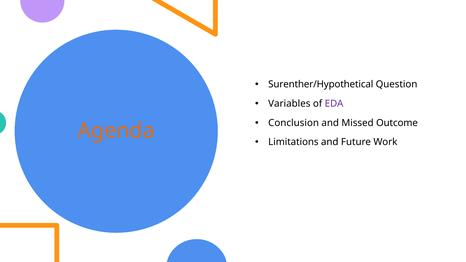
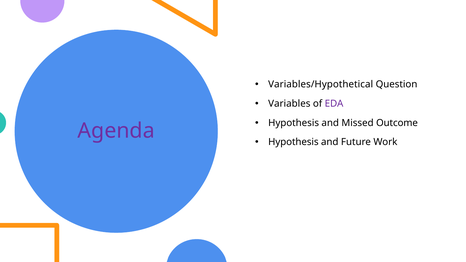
Surenther/Hypothetical: Surenther/Hypothetical -> Variables/Hypothetical
Conclusion at (294, 123): Conclusion -> Hypothesis
Agenda colour: orange -> purple
Limitations at (293, 142): Limitations -> Hypothesis
